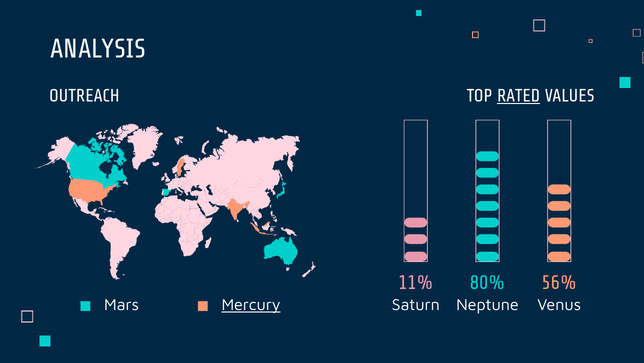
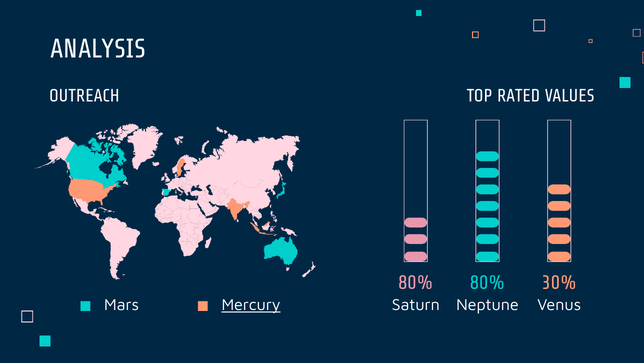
RATED underline: present -> none
11% at (416, 282): 11% -> 80%
56%: 56% -> 30%
